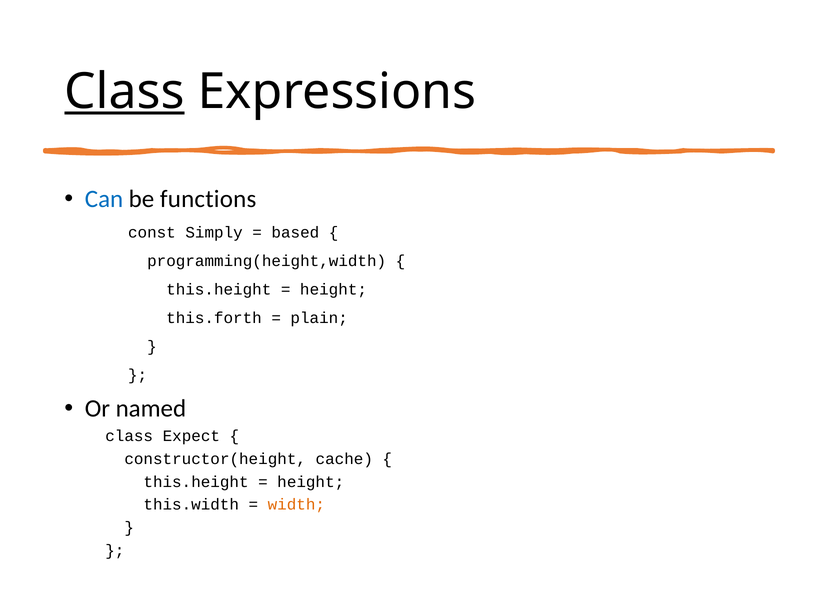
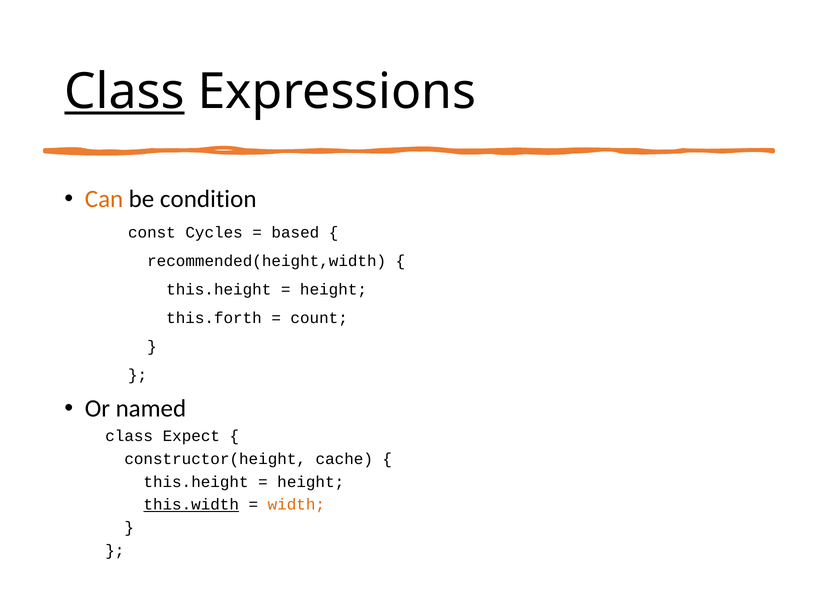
Can colour: blue -> orange
functions: functions -> condition
Simply: Simply -> Cycles
programming(height,width: programming(height,width -> recommended(height,width
plain: plain -> count
this.width underline: none -> present
